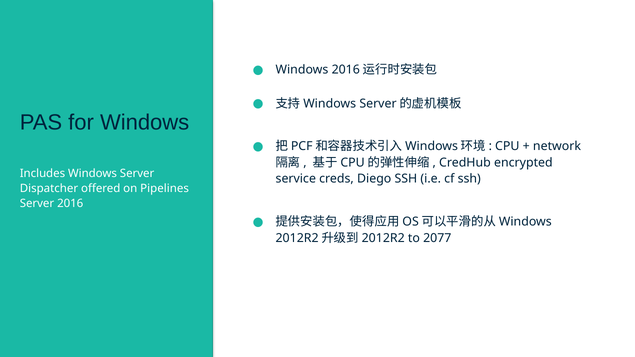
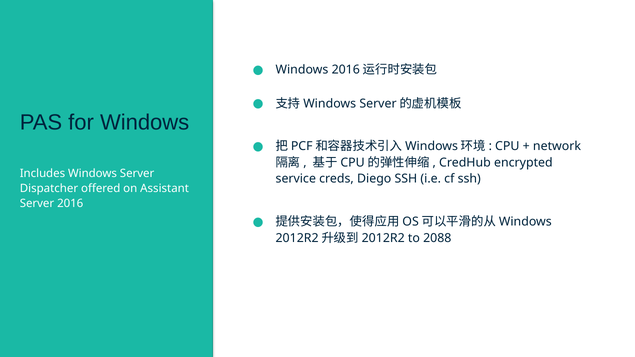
Pipelines: Pipelines -> Assistant
2077: 2077 -> 2088
